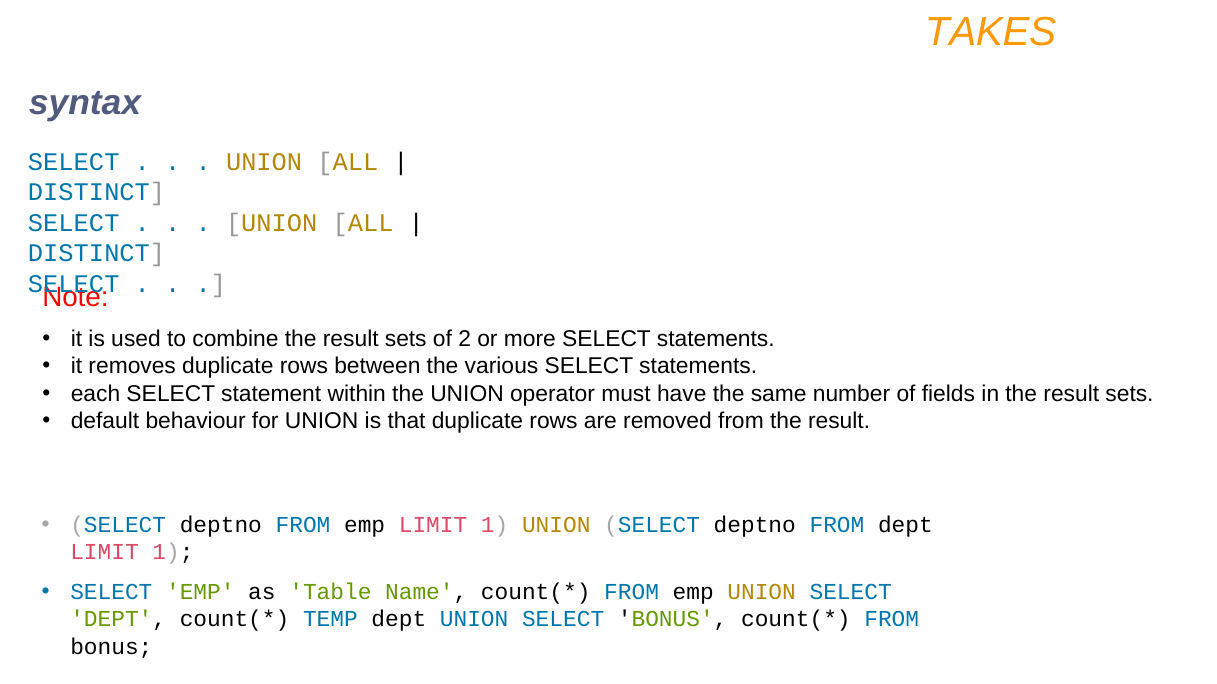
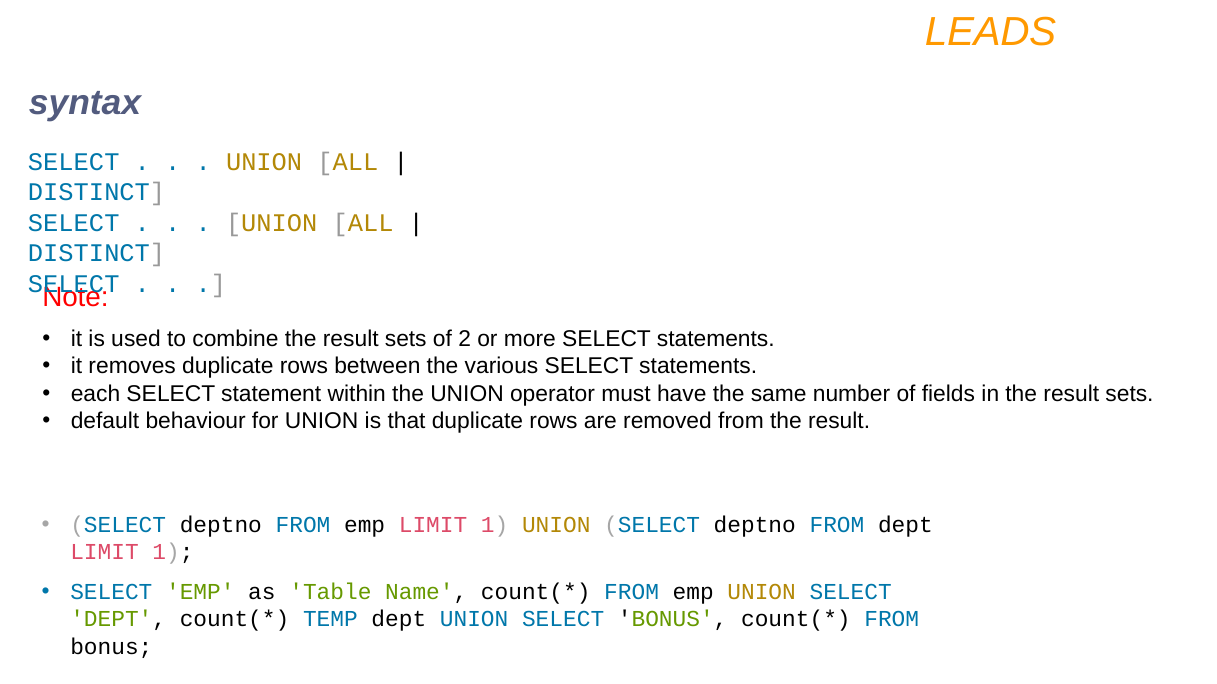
TAKES: TAKES -> LEADS
